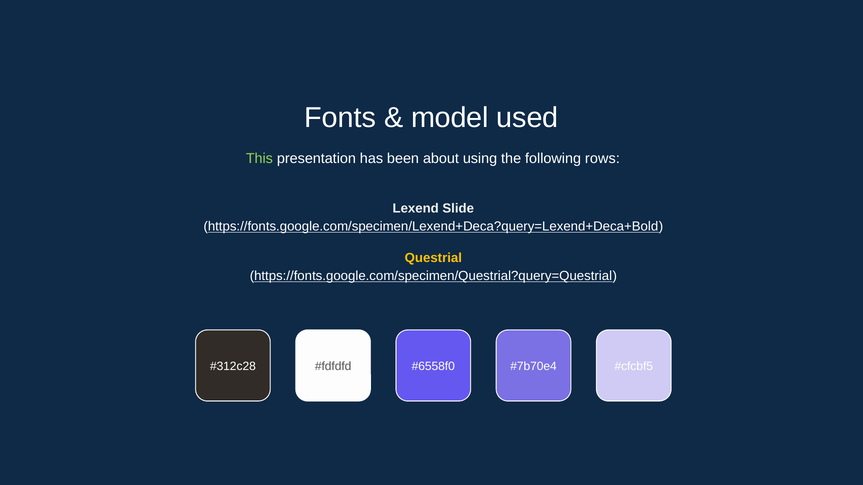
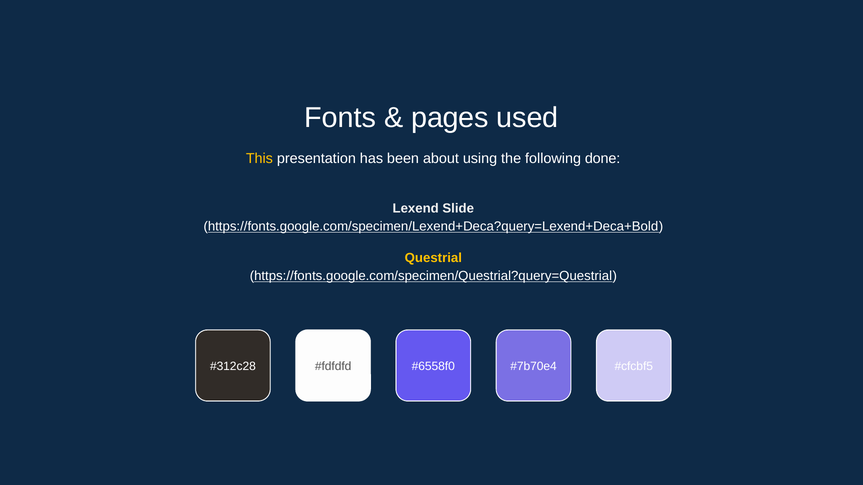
model: model -> pages
This colour: light green -> yellow
rows: rows -> done
